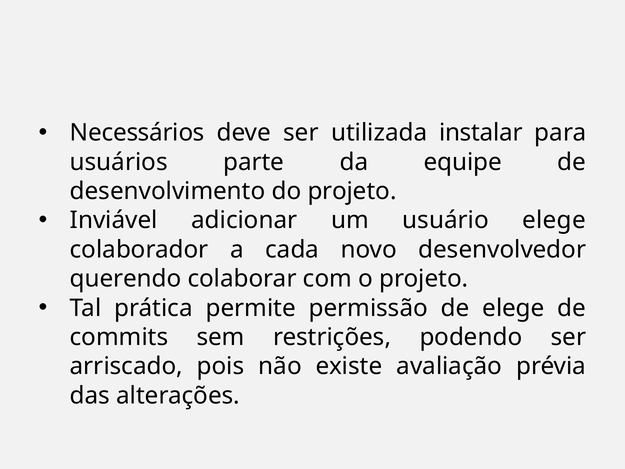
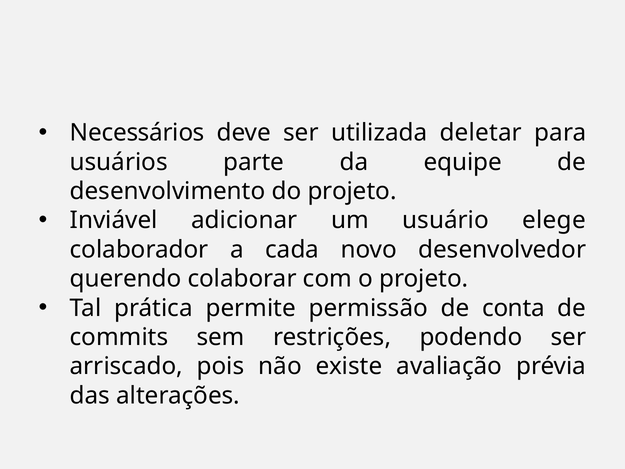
instalar: instalar -> deletar
de elege: elege -> conta
